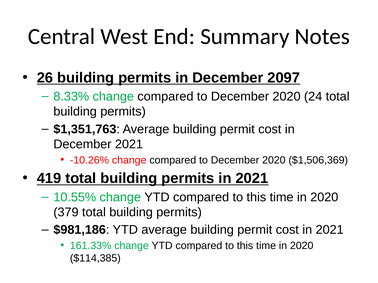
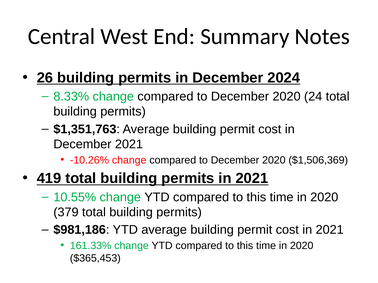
2097: 2097 -> 2024
$114,385: $114,385 -> $365,453
